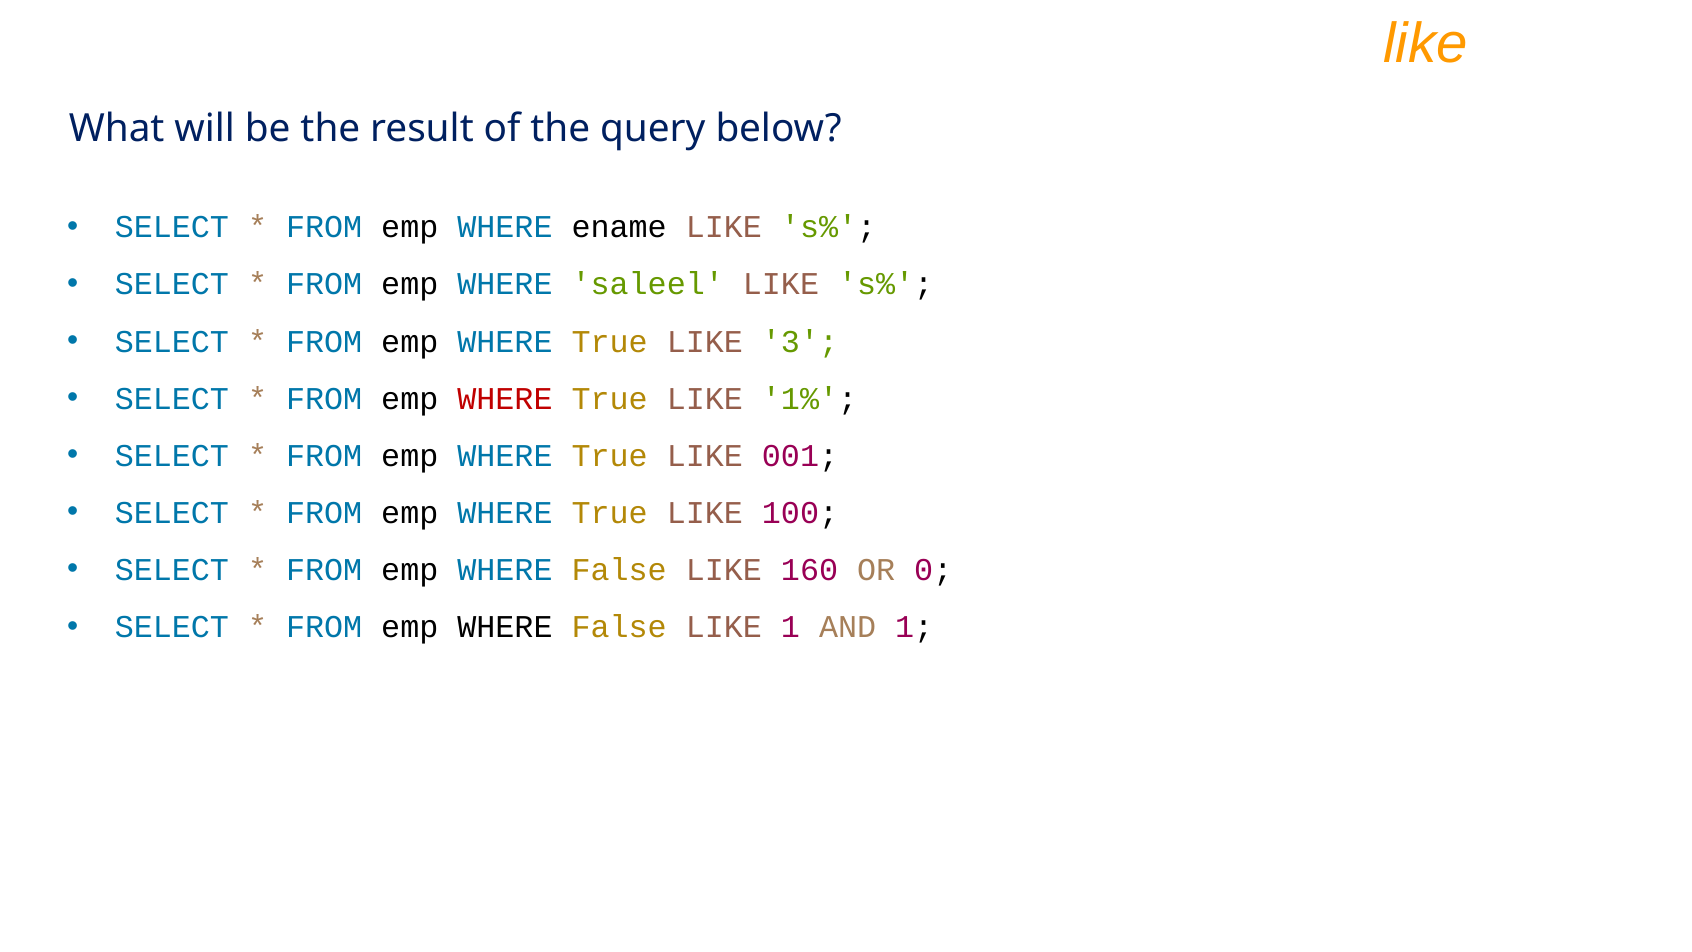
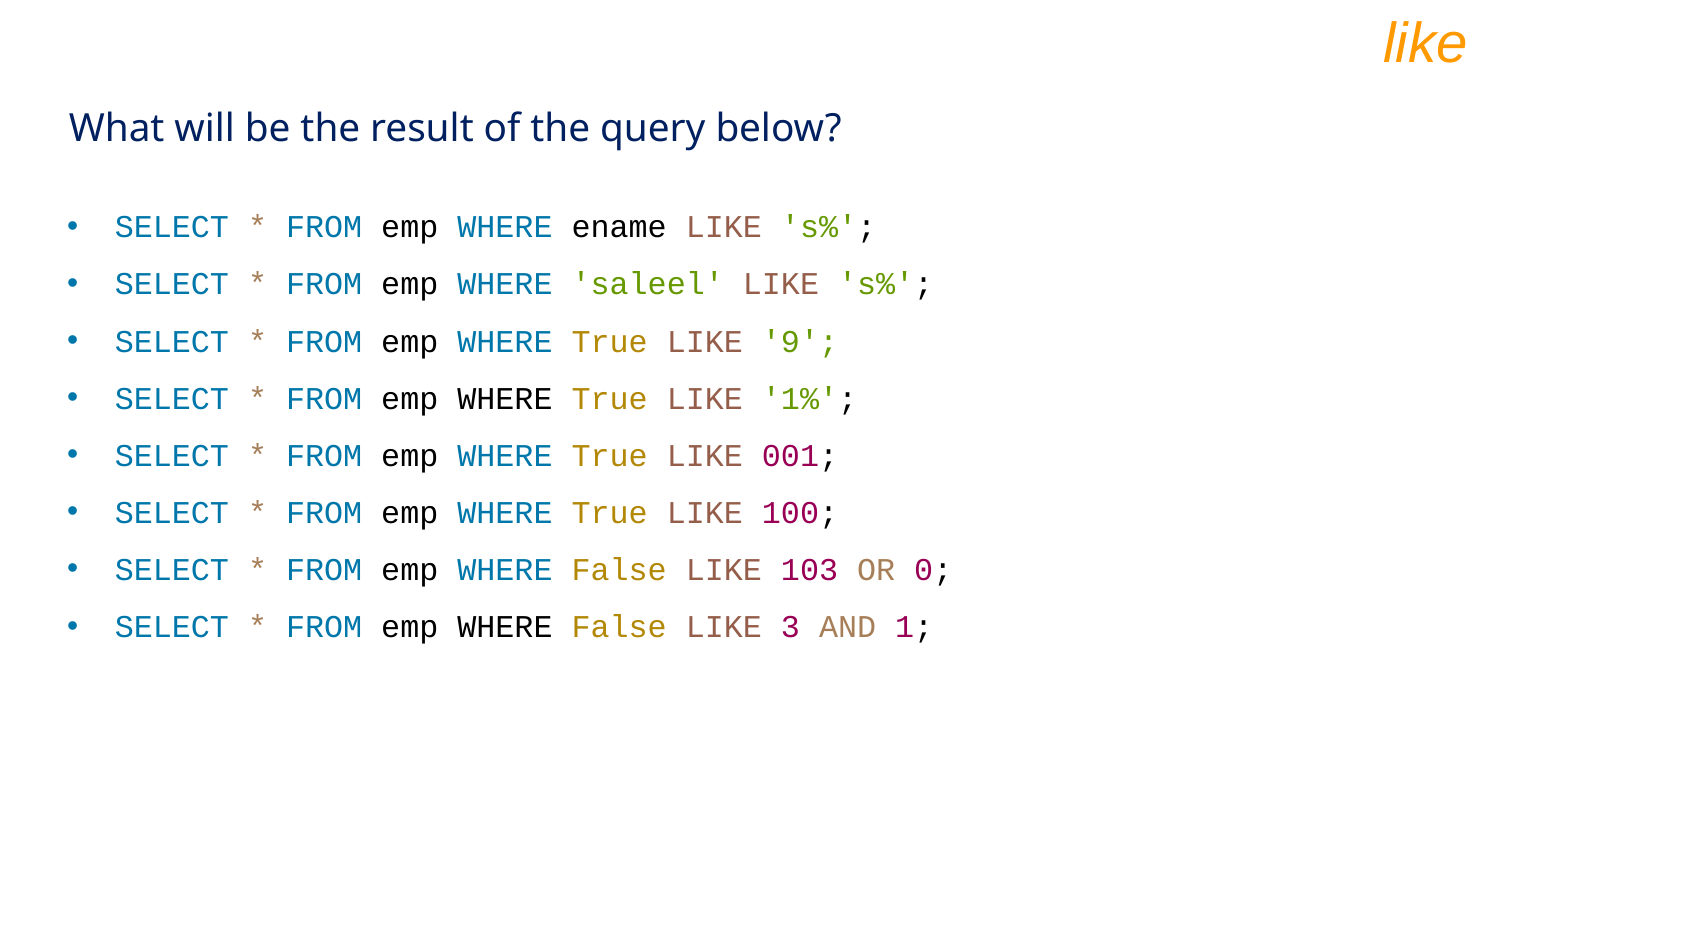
3: 3 -> 9
WHERE at (505, 399) colour: red -> black
160: 160 -> 103
LIKE 1: 1 -> 3
